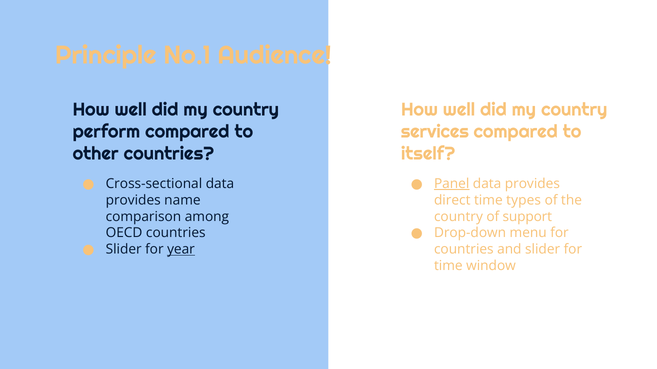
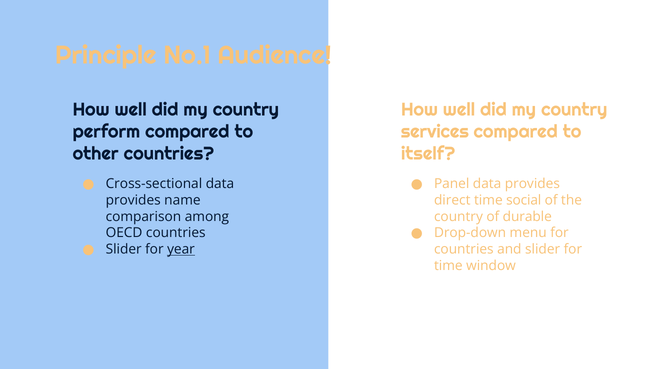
Panel underline: present -> none
types: types -> social
support: support -> durable
